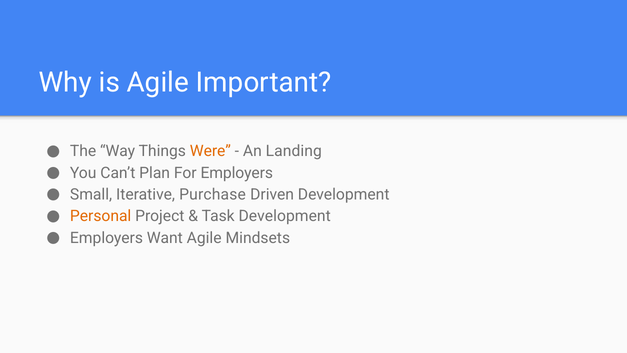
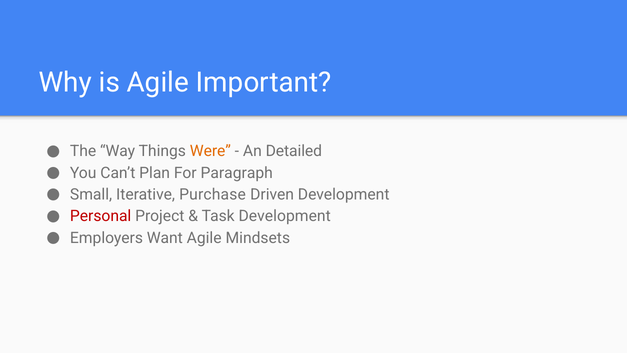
Landing: Landing -> Detailed
For Employers: Employers -> Paragraph
Personal colour: orange -> red
